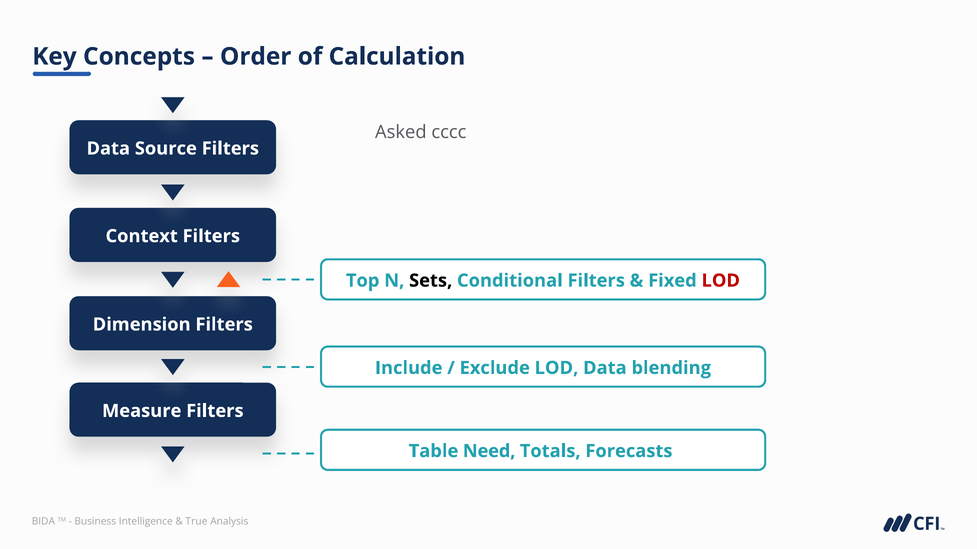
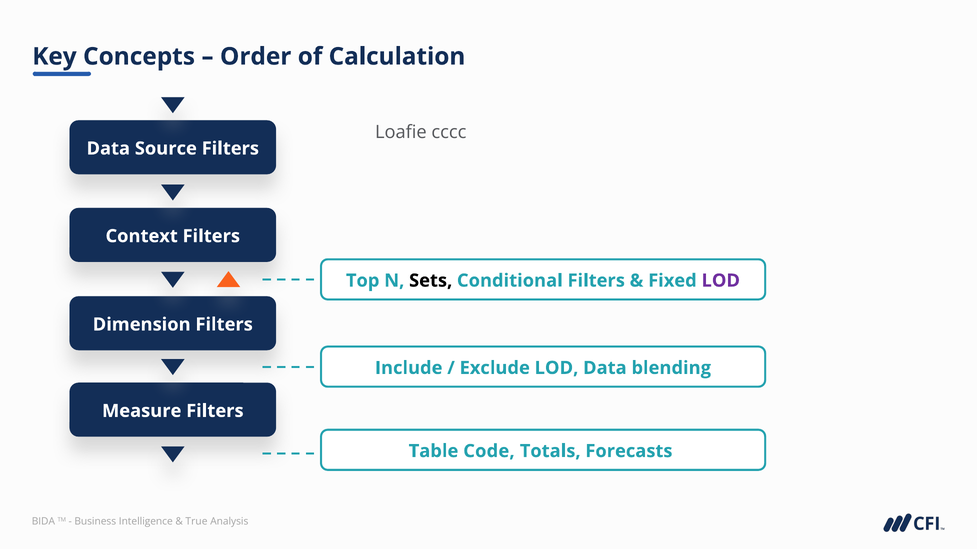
Asked: Asked -> Loafie
LOD at (721, 281) colour: red -> purple
Need: Need -> Code
